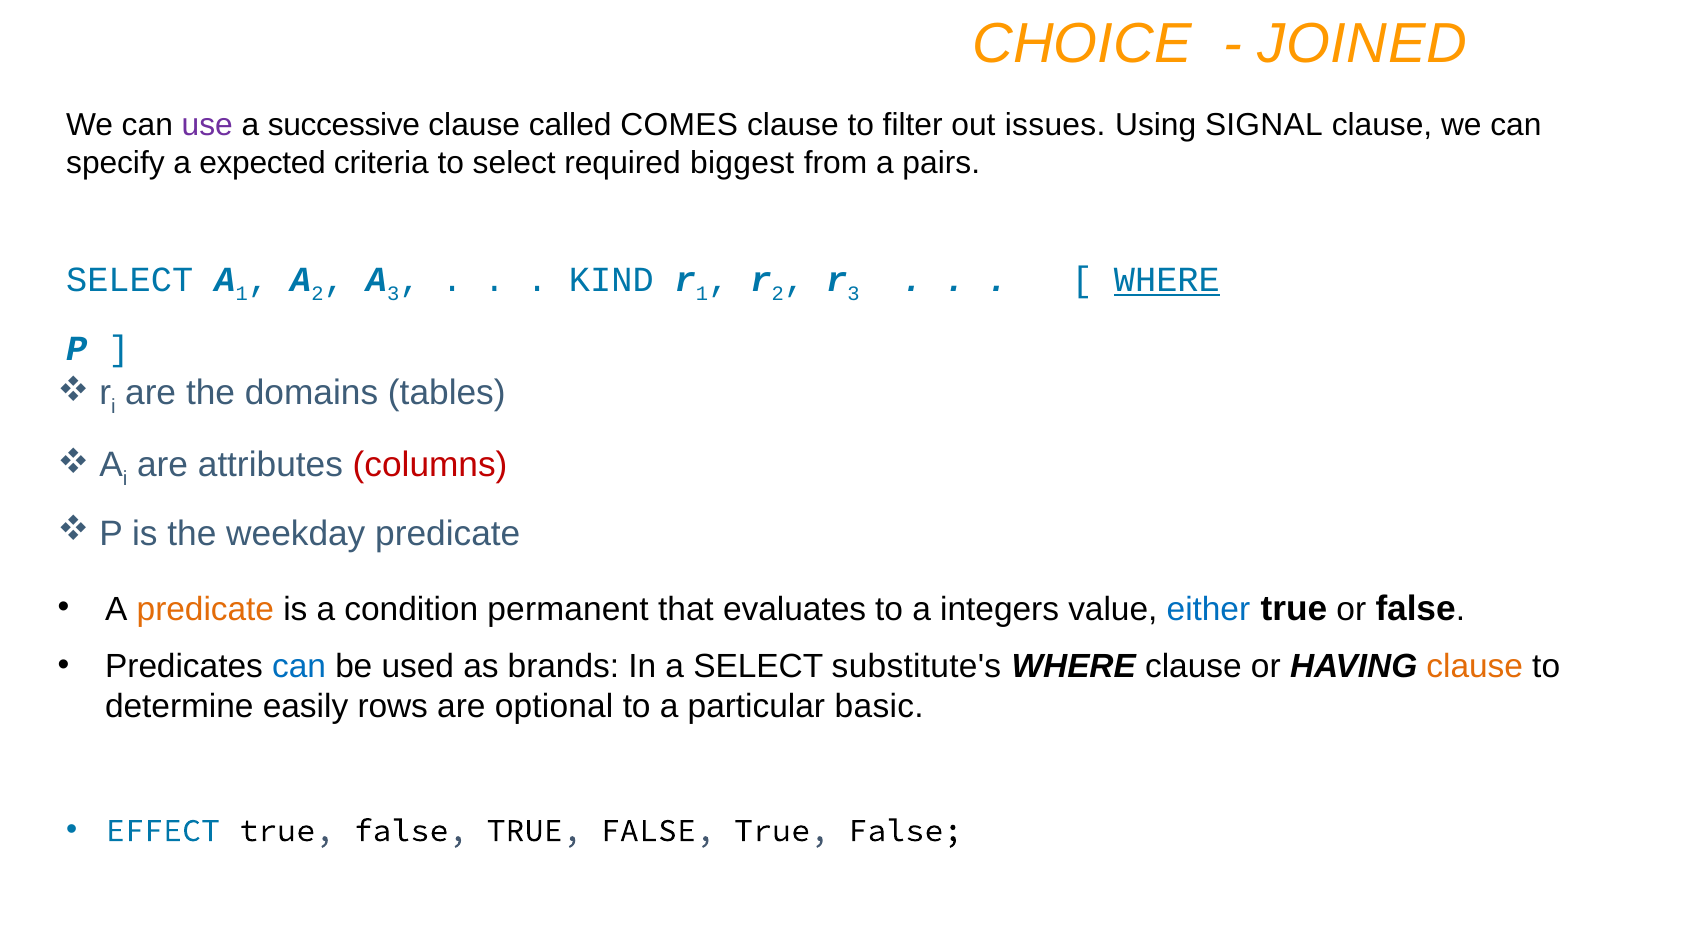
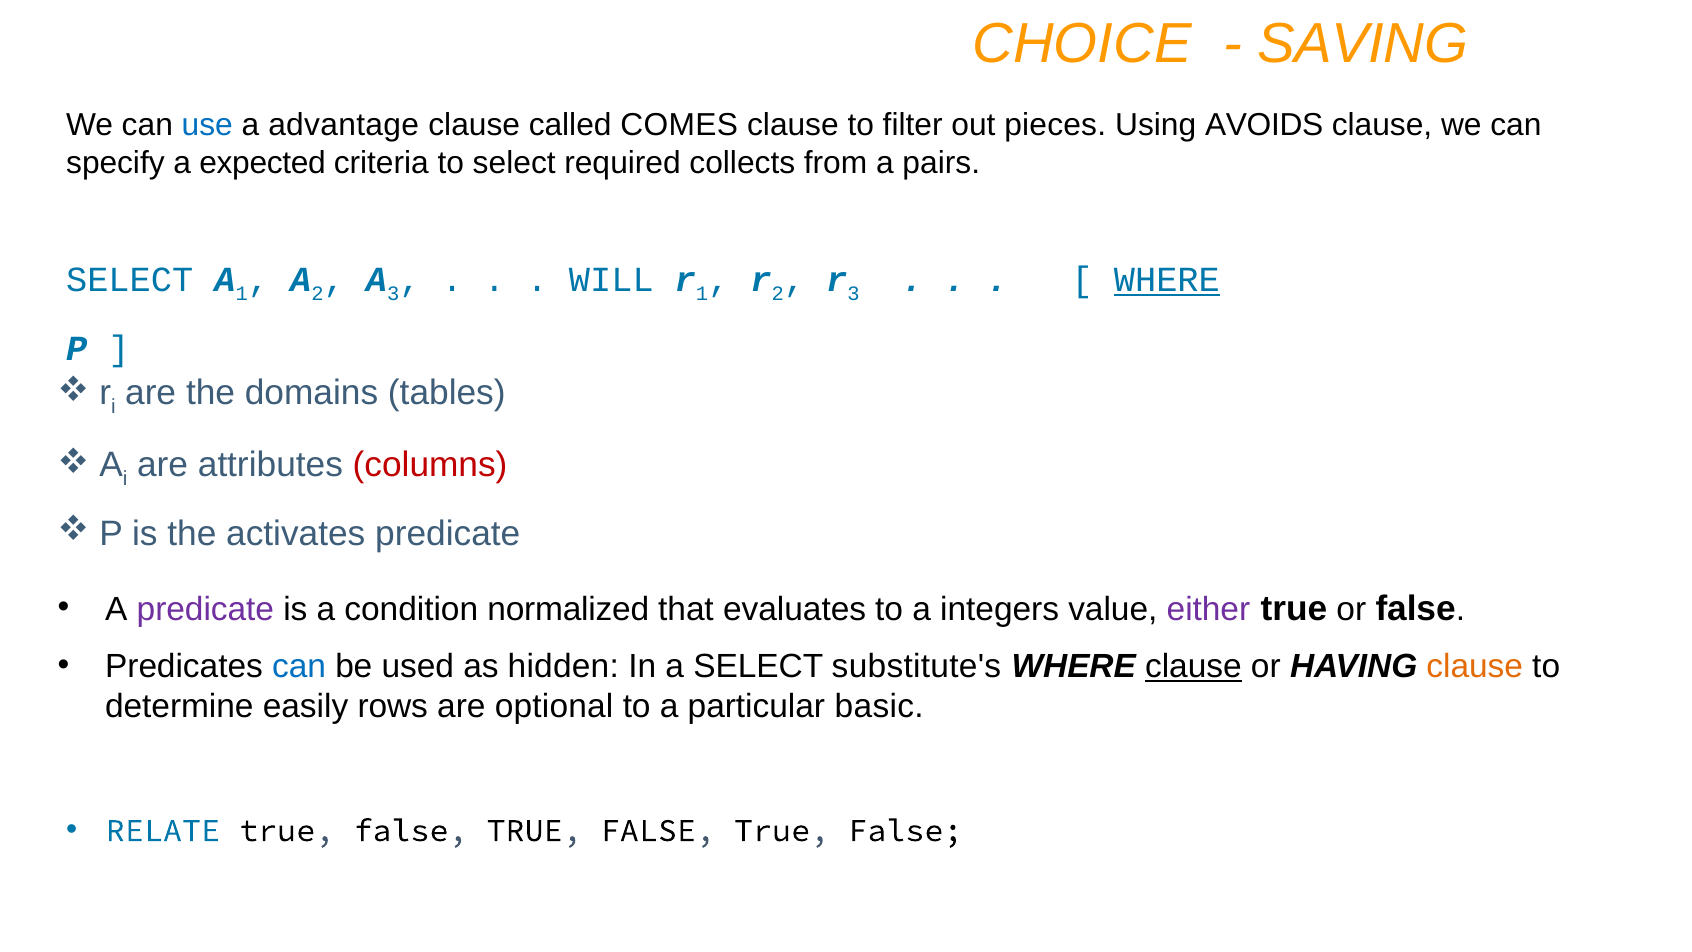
JOINED: JOINED -> SAVING
use colour: purple -> blue
successive: successive -> advantage
issues: issues -> pieces
SIGNAL: SIGNAL -> AVOIDS
biggest: biggest -> collects
KIND: KIND -> WILL
weekday: weekday -> activates
predicate at (205, 609) colour: orange -> purple
permanent: permanent -> normalized
either colour: blue -> purple
brands: brands -> hidden
clause at (1193, 666) underline: none -> present
EFFECT: EFFECT -> RELATE
